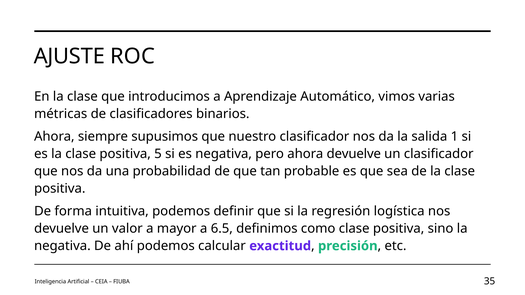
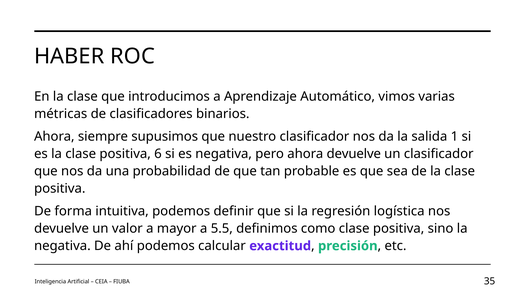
AJUSTE: AJUSTE -> HABER
5: 5 -> 6
6.5: 6.5 -> 5.5
